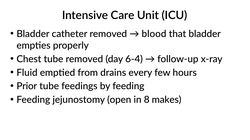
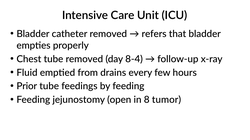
blood: blood -> refers
6-4: 6-4 -> 8-4
makes: makes -> tumor
